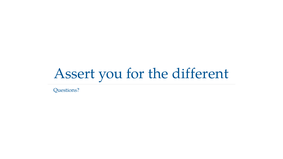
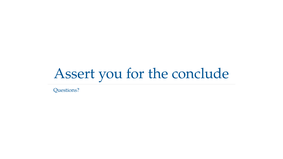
different: different -> conclude
